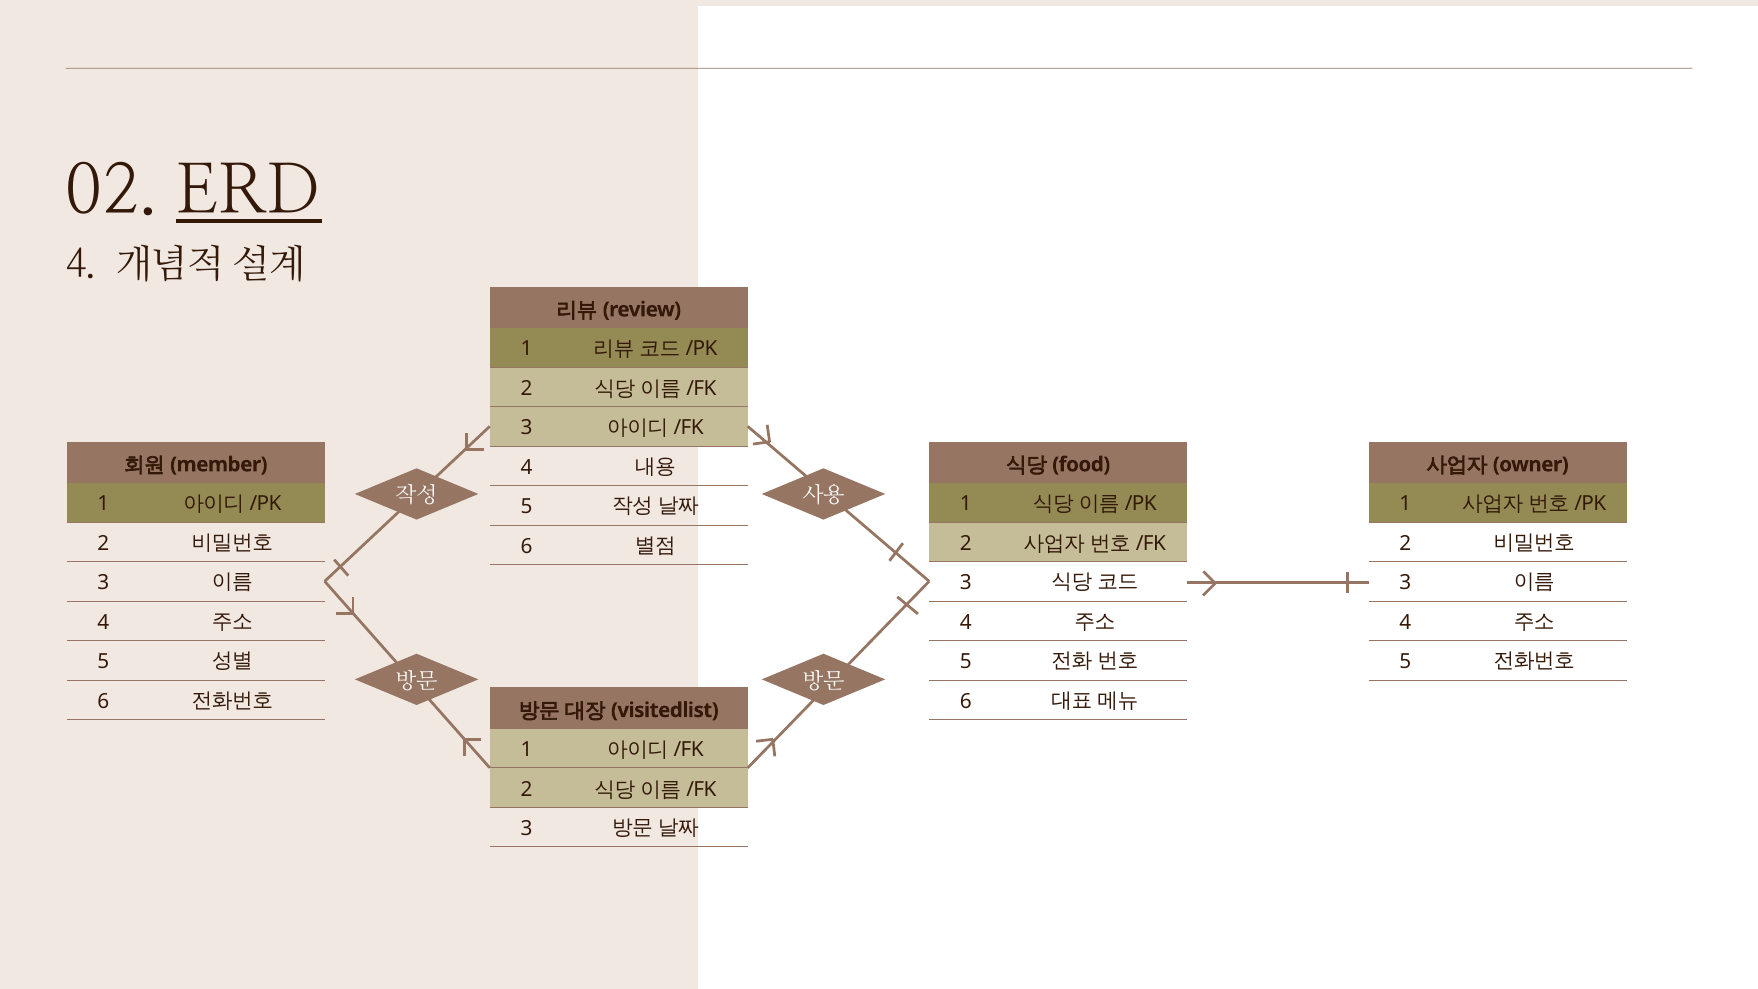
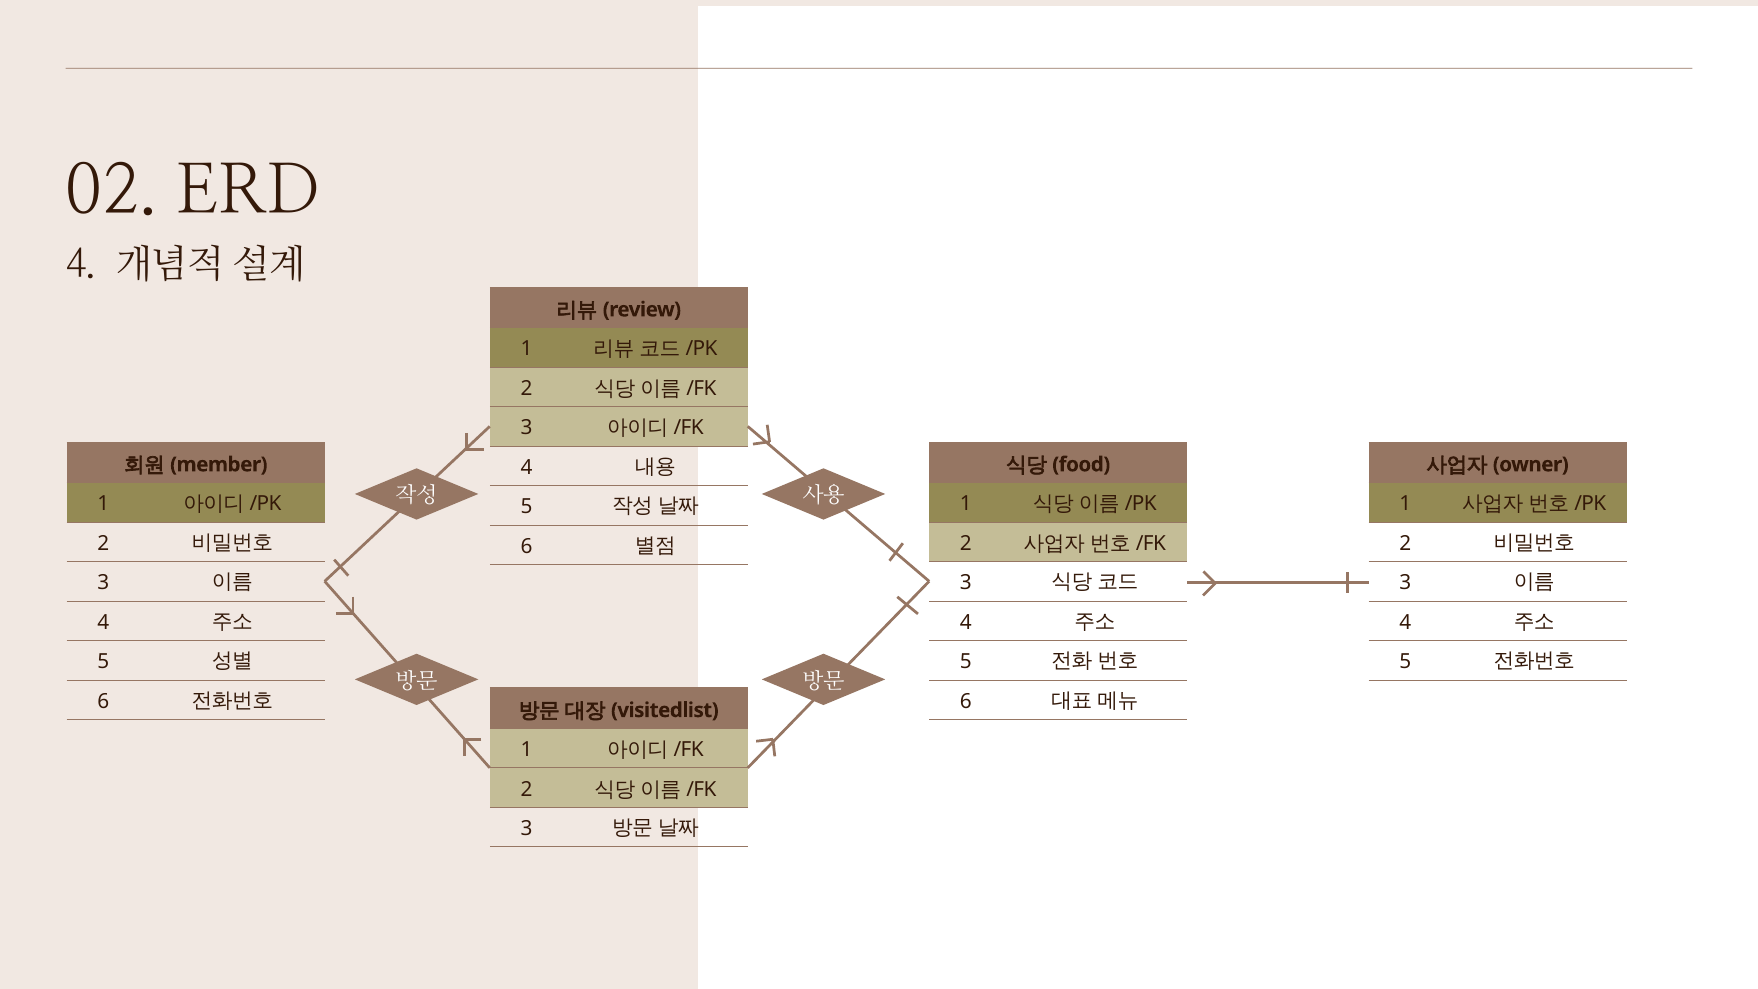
ERD underline: present -> none
